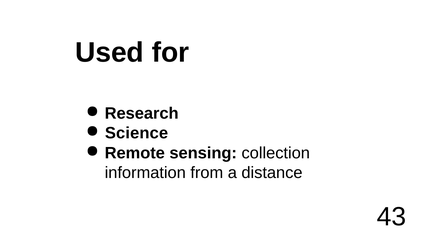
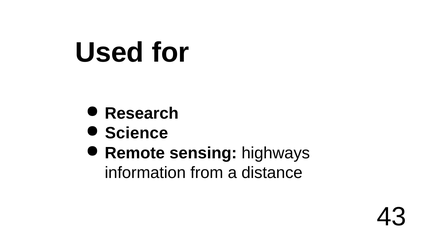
collection: collection -> highways
